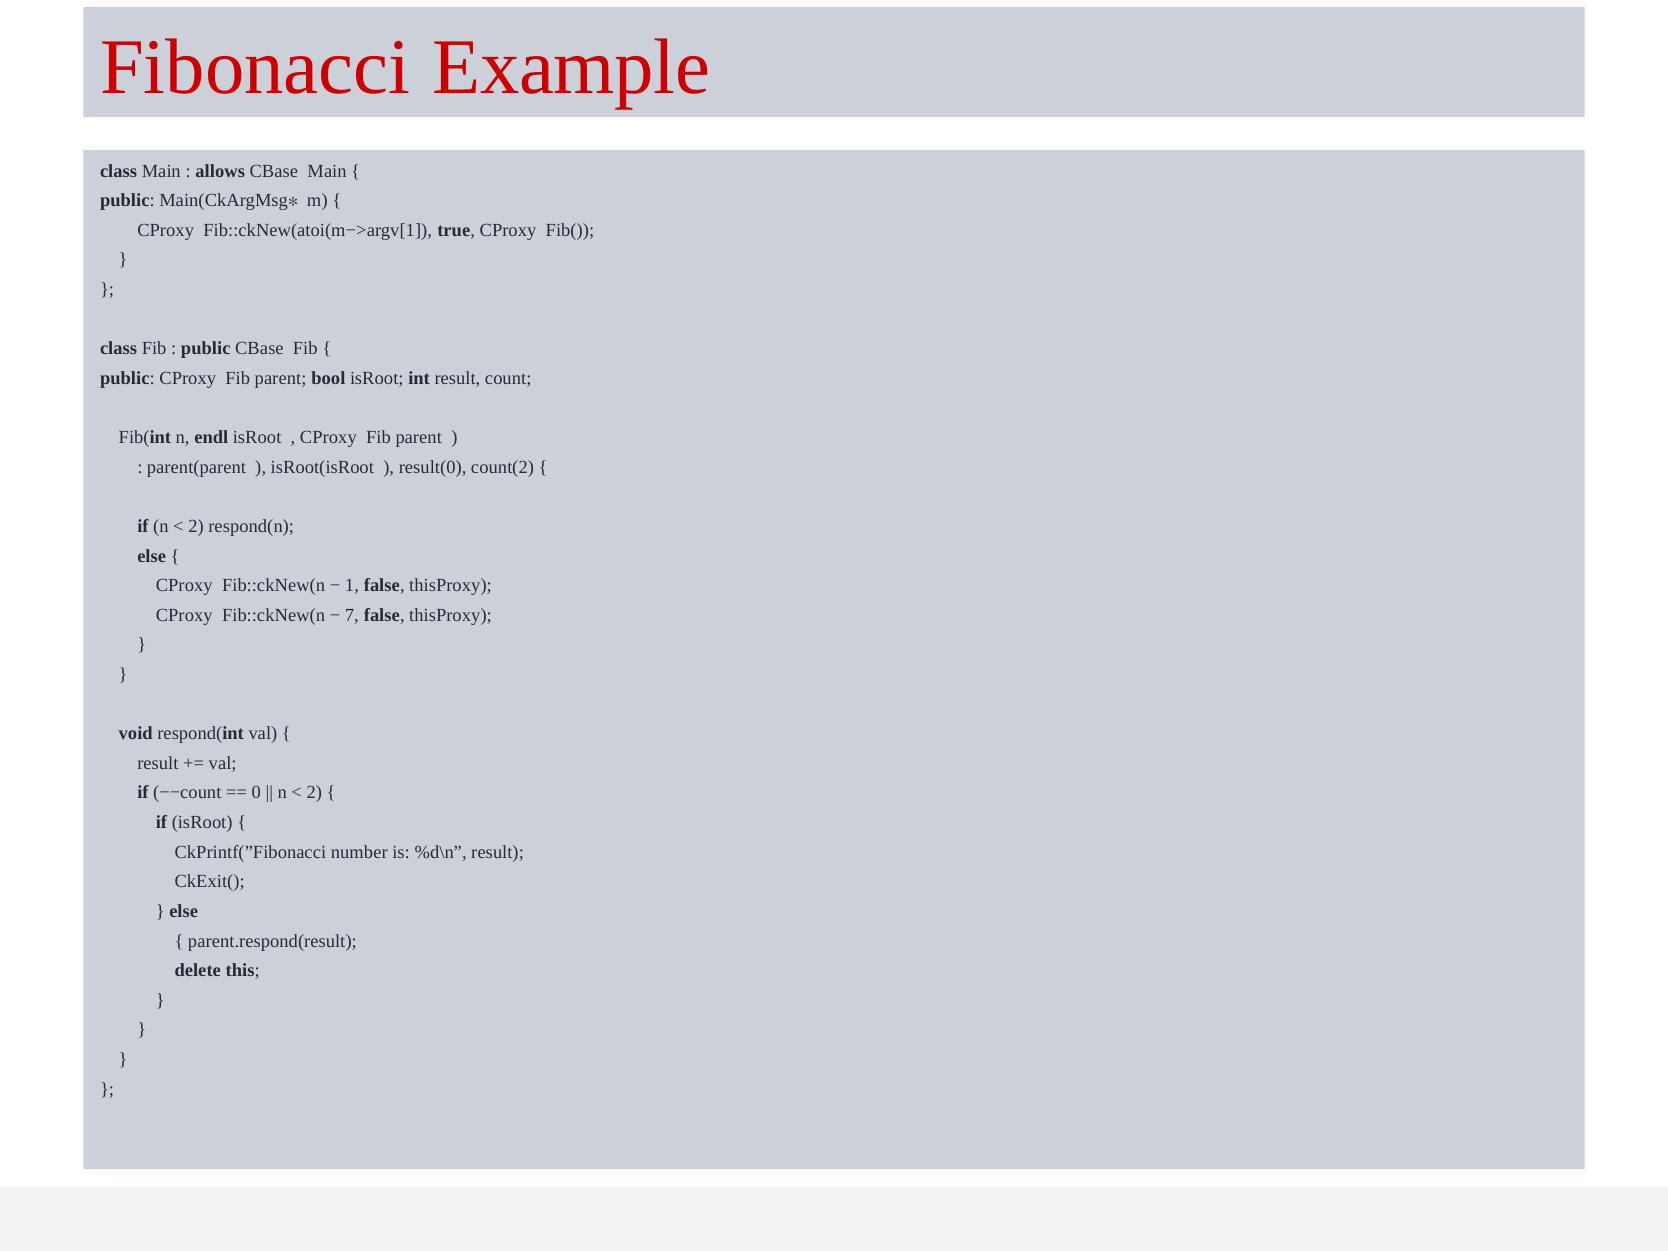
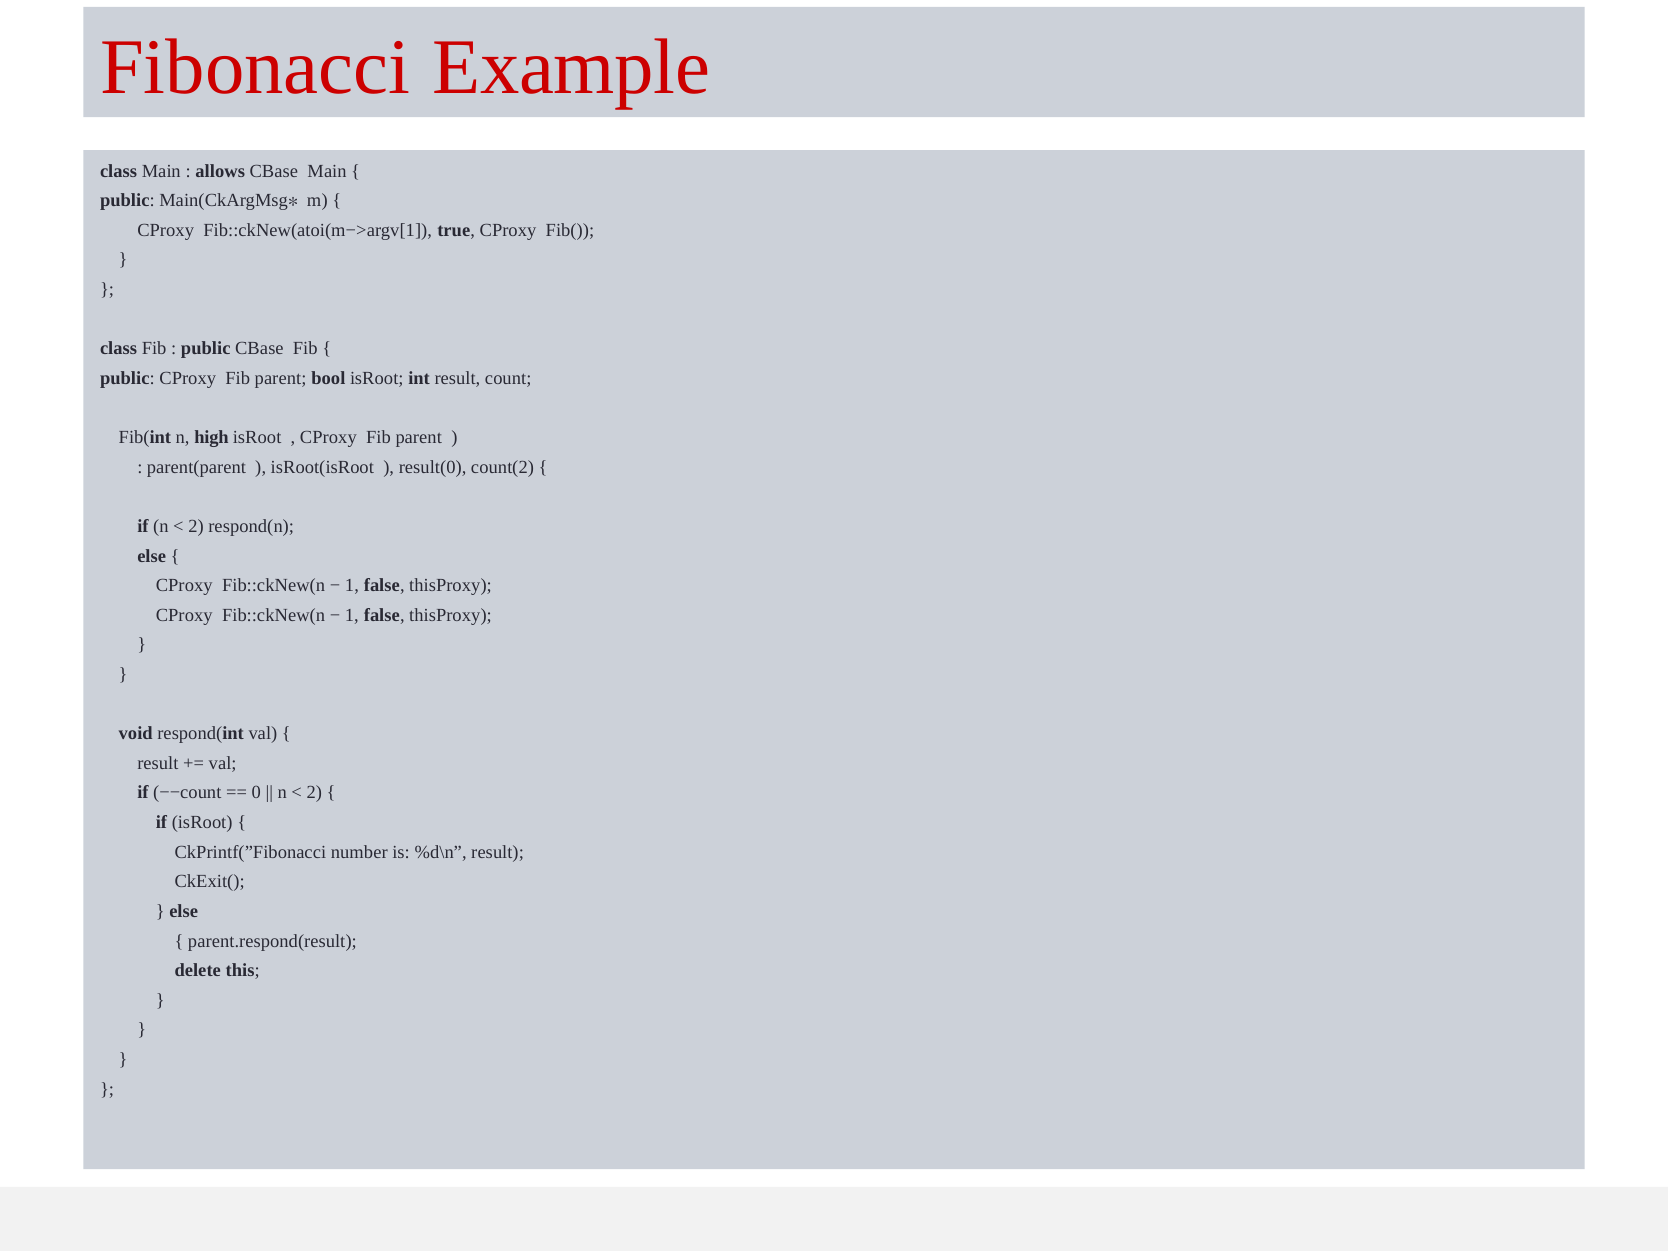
endl: endl -> high
7 at (352, 615): 7 -> 1
